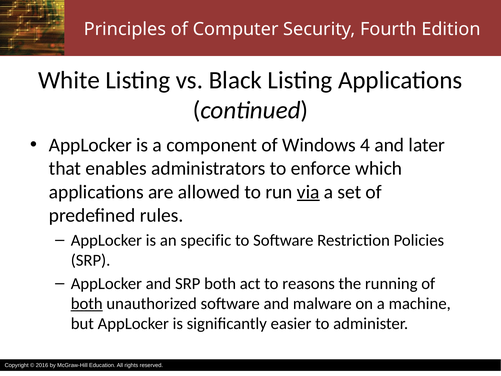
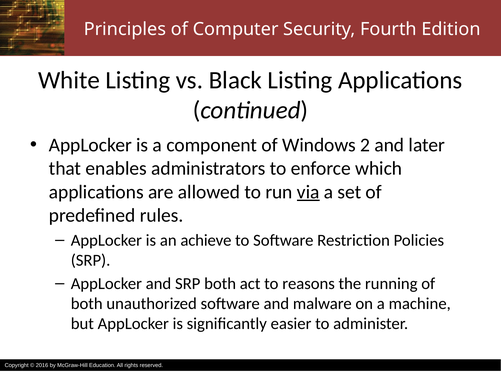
4: 4 -> 2
specific: specific -> achieve
both at (87, 303) underline: present -> none
